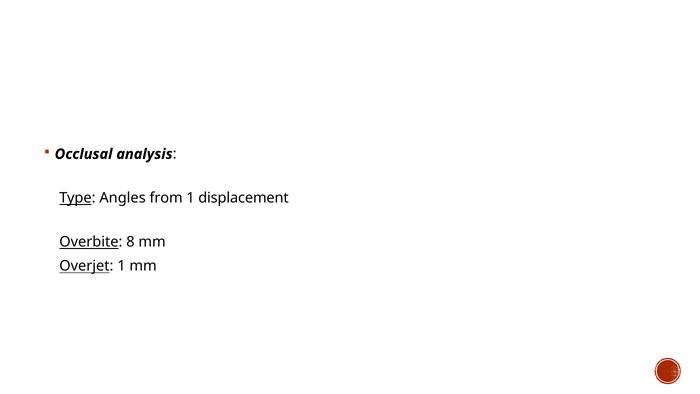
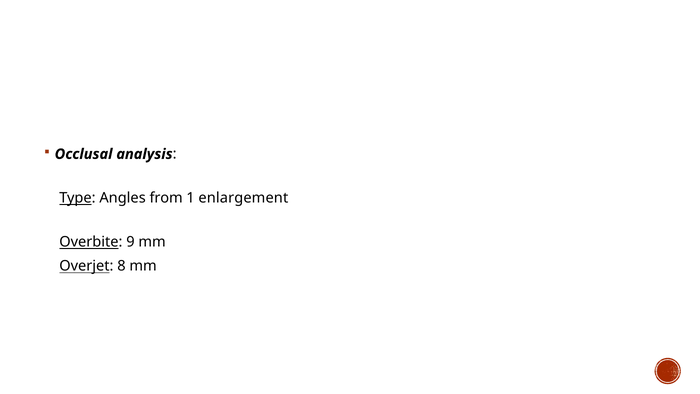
displacement: displacement -> enlargement
8: 8 -> 9
Overjet 1: 1 -> 8
